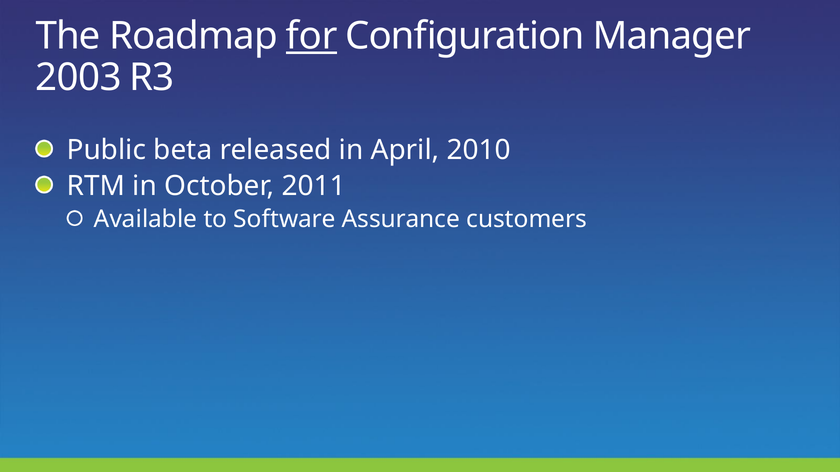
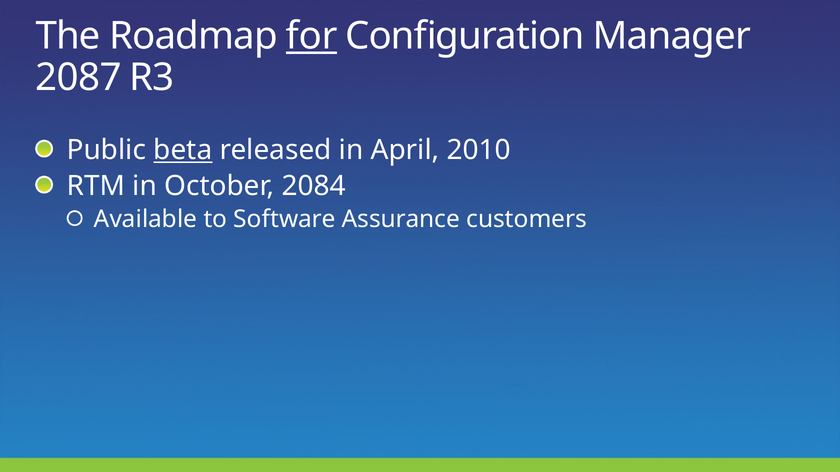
2003: 2003 -> 2087
beta underline: none -> present
2011: 2011 -> 2084
